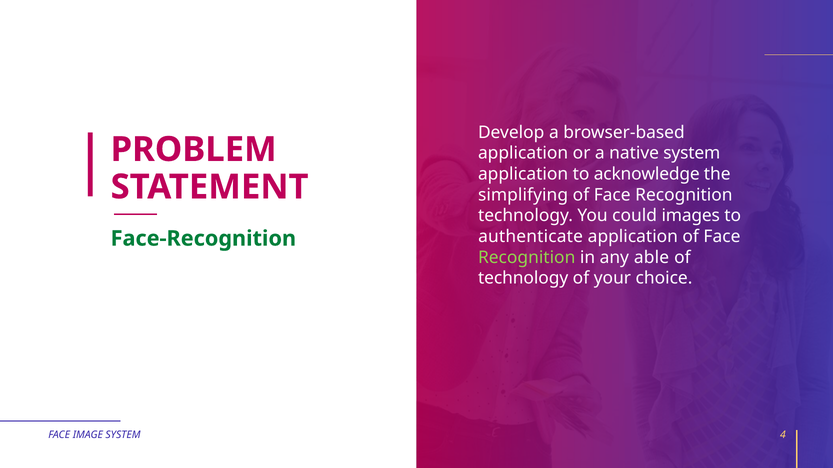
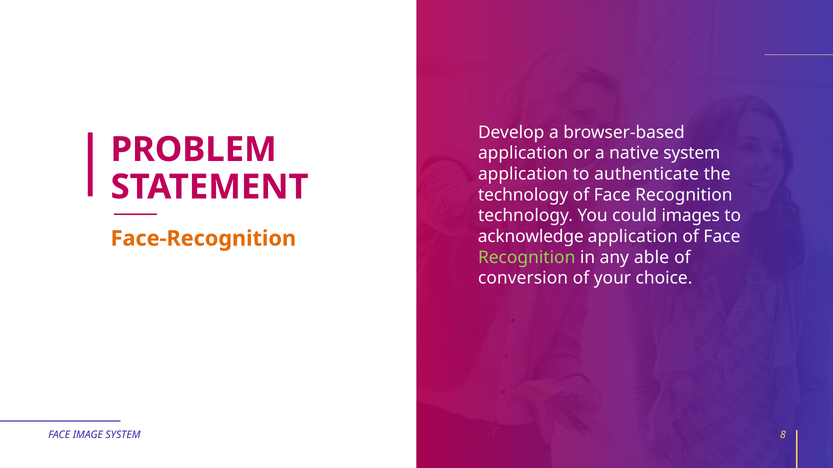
acknowledge: acknowledge -> authenticate
simplifying at (523, 195): simplifying -> technology
authenticate: authenticate -> acknowledge
Face-Recognition colour: green -> orange
technology at (523, 279): technology -> conversion
4: 4 -> 8
